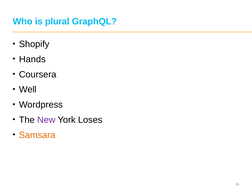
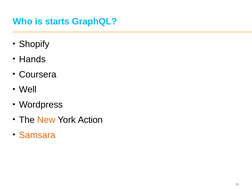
plural: plural -> starts
New colour: purple -> orange
Loses: Loses -> Action
